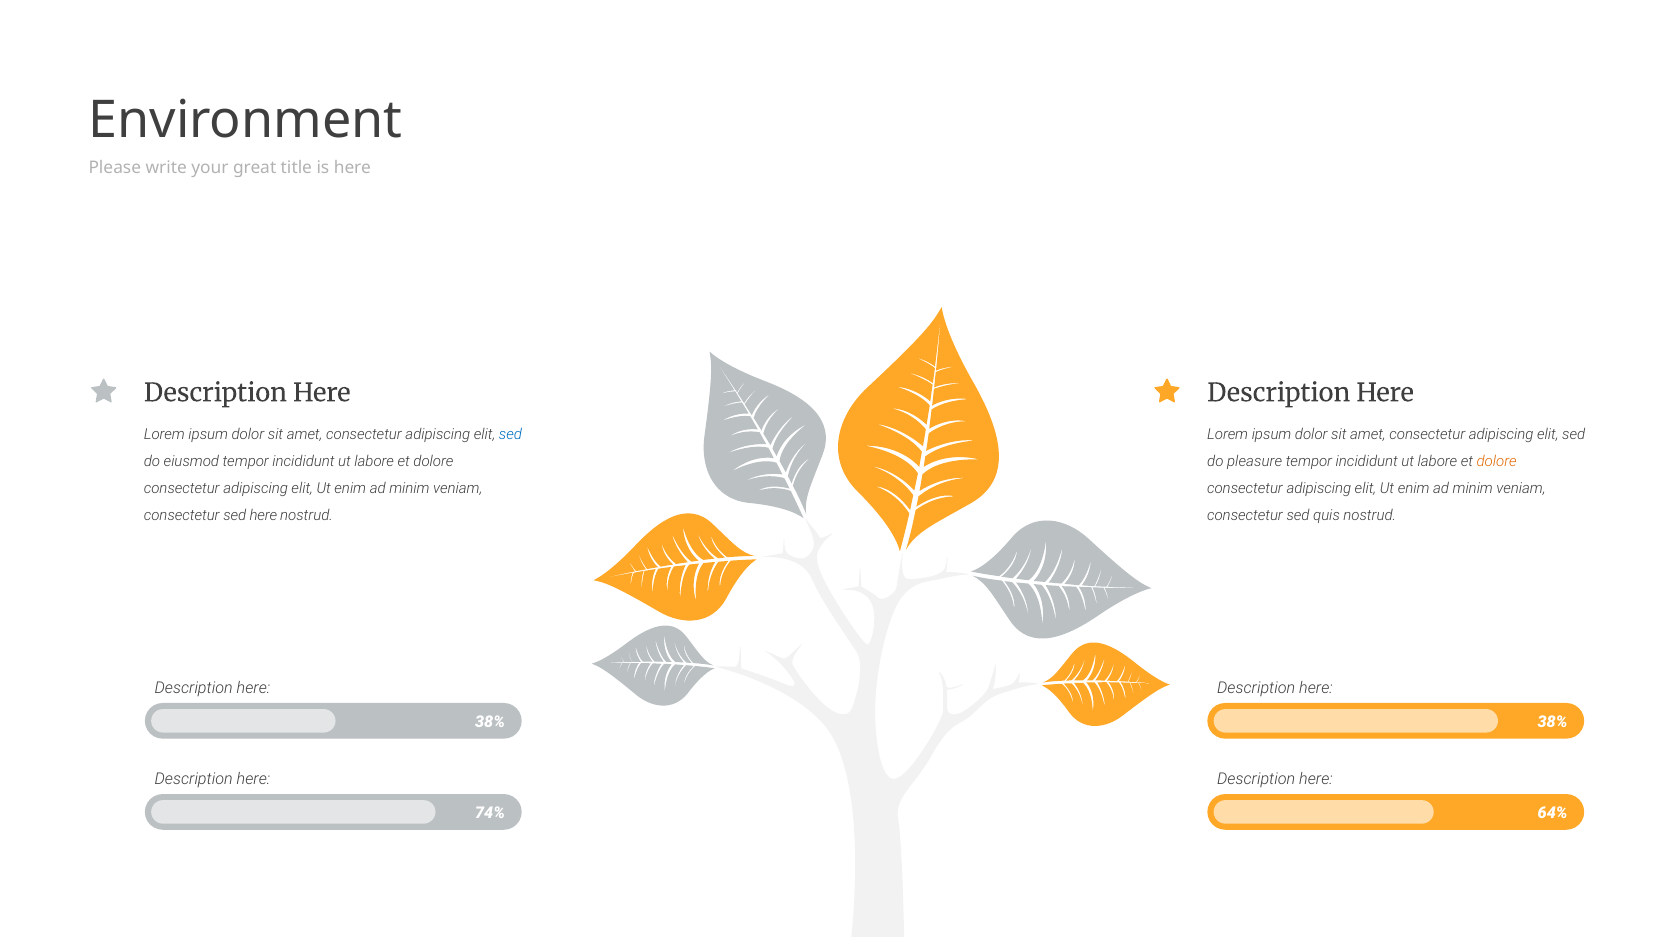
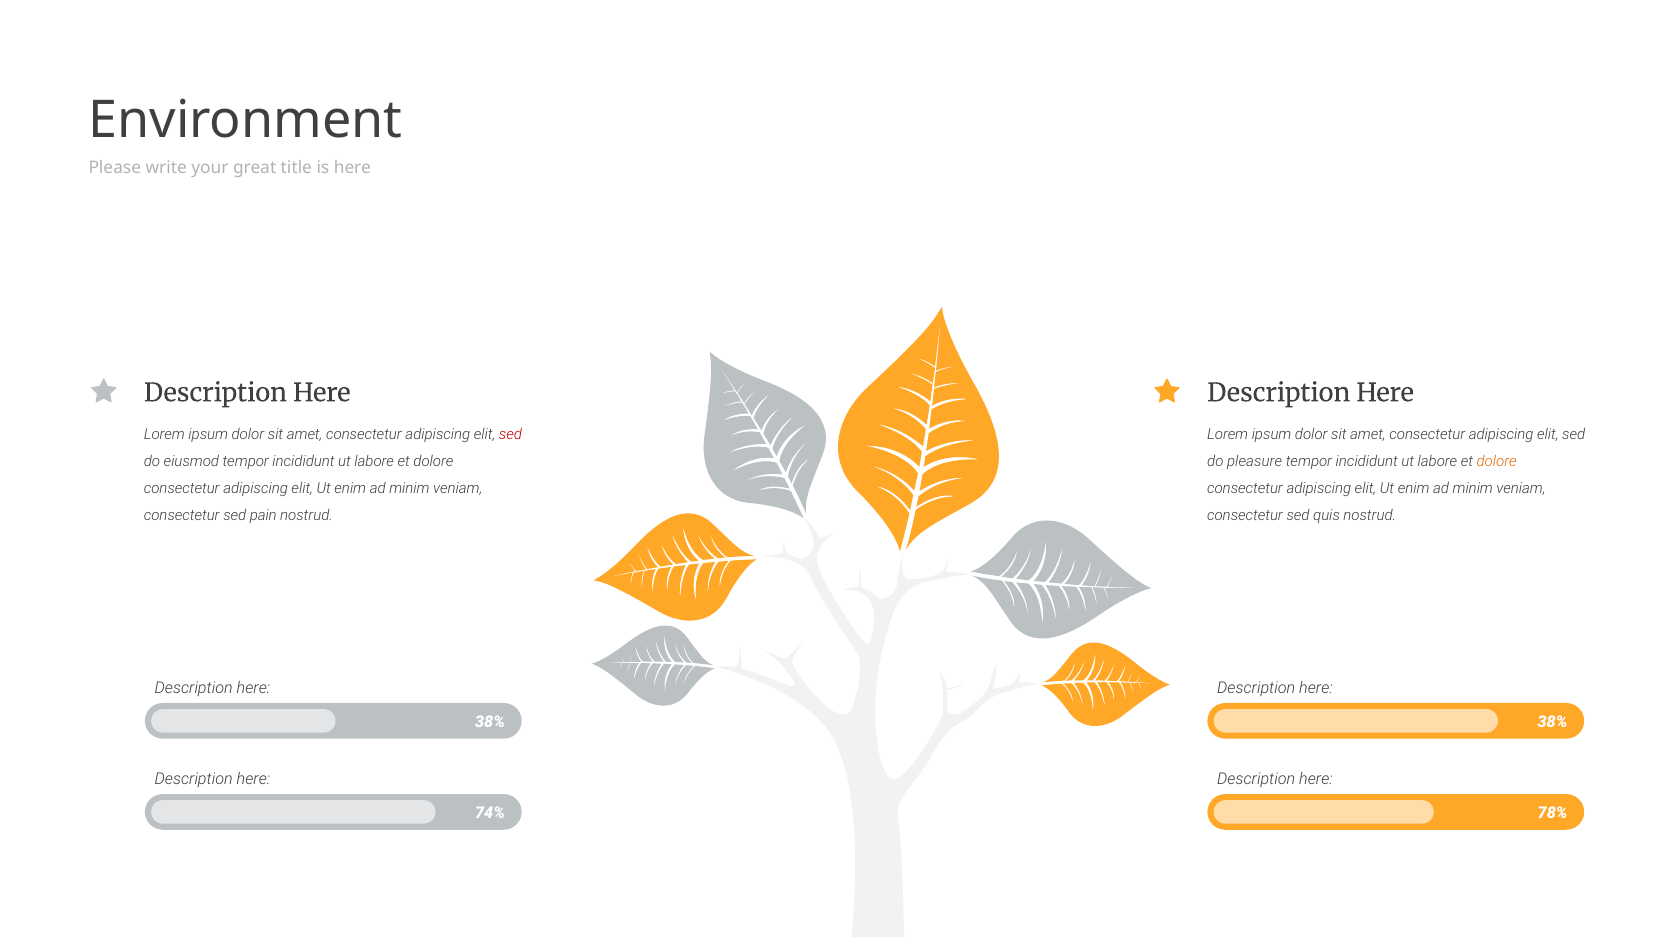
sed at (510, 434) colour: blue -> red
sed here: here -> pain
64%: 64% -> 78%
